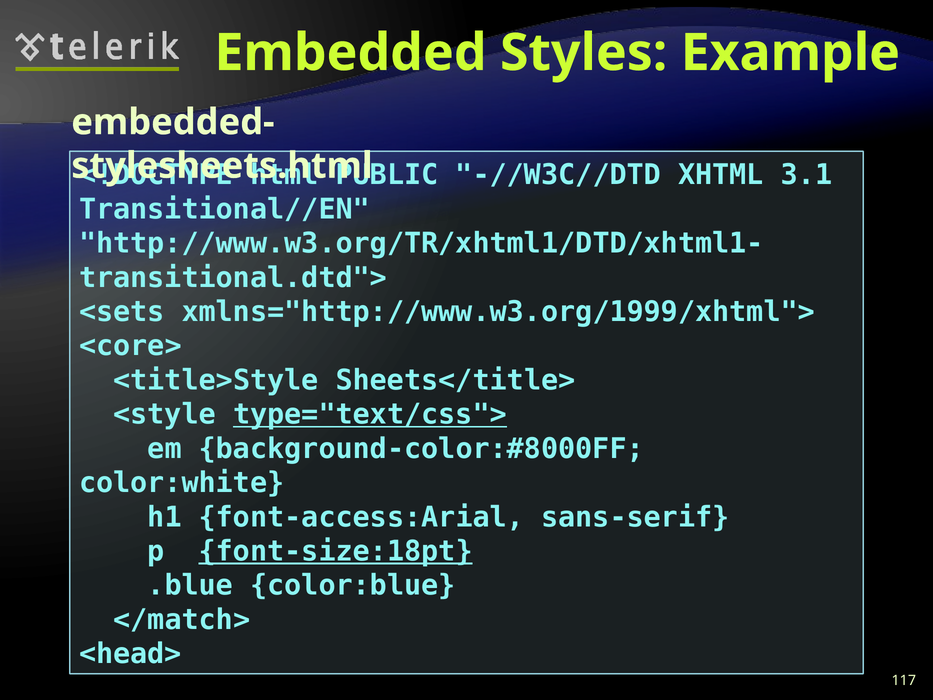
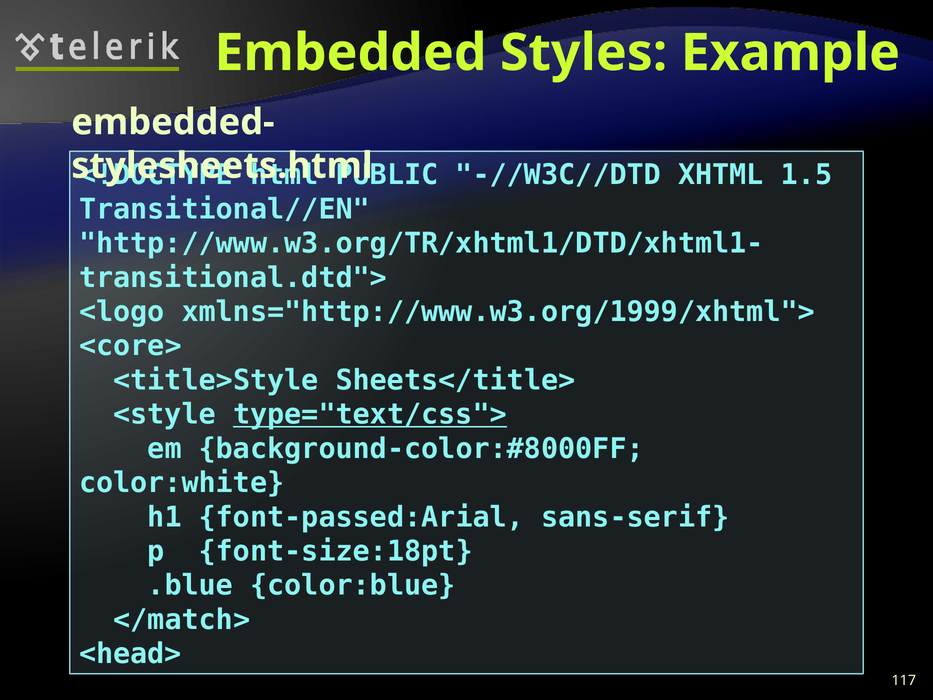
3.1: 3.1 -> 1.5
<sets: <sets -> <logo
font-access:Arial: font-access:Arial -> font-passed:Arial
font-size:18pt underline: present -> none
